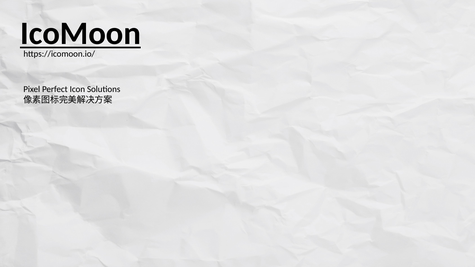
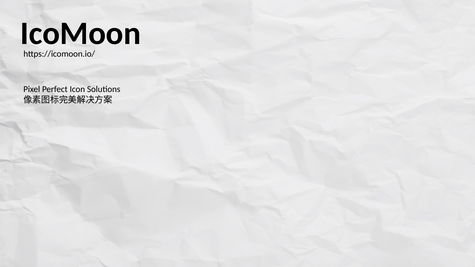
IcoMoon underline: present -> none
